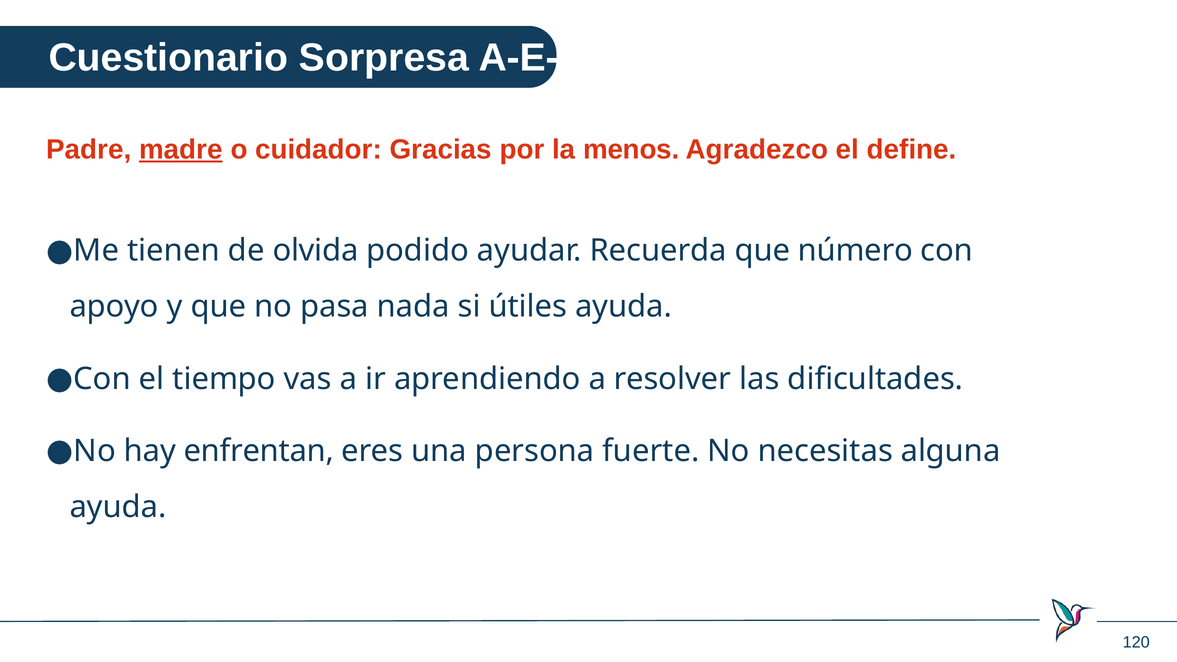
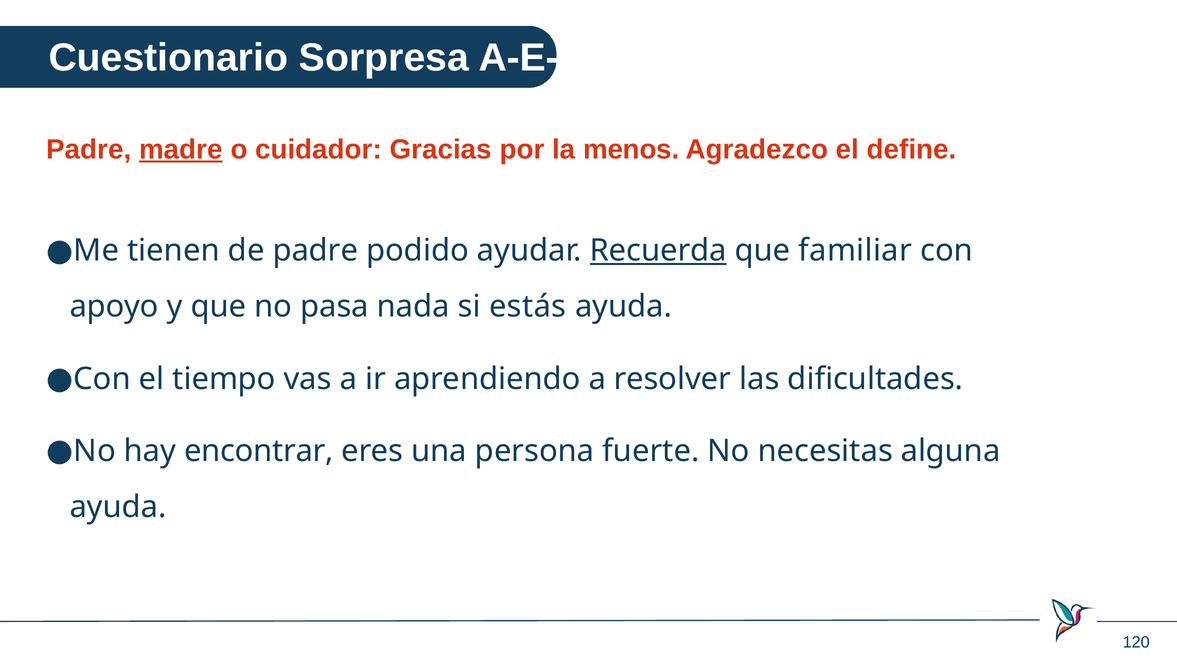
de olvida: olvida -> padre
Recuerda underline: none -> present
número: número -> familiar
útiles: útiles -> estás
enfrentan: enfrentan -> encontrar
